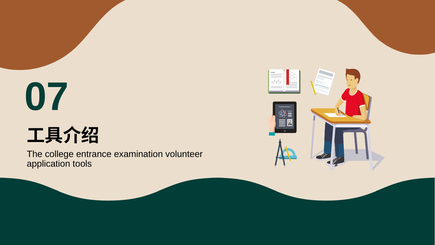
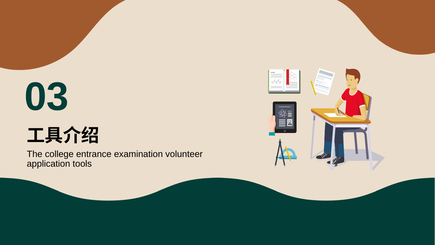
7: 7 -> 3
